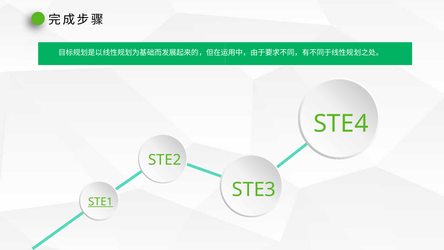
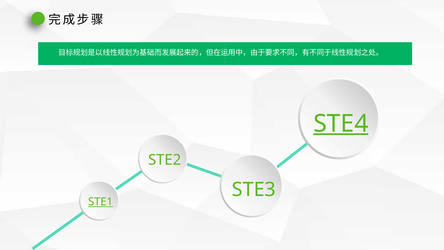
STE4 underline: none -> present
